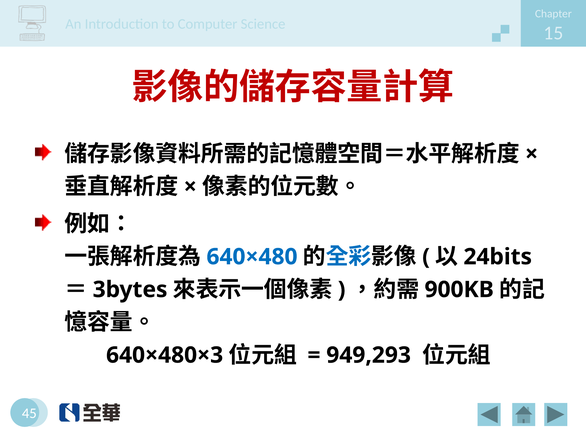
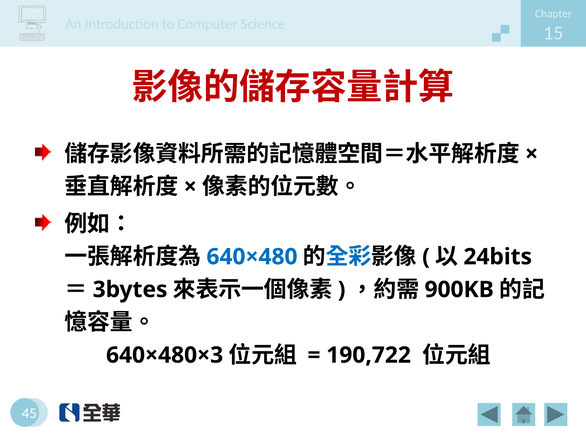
949,293: 949,293 -> 190,722
